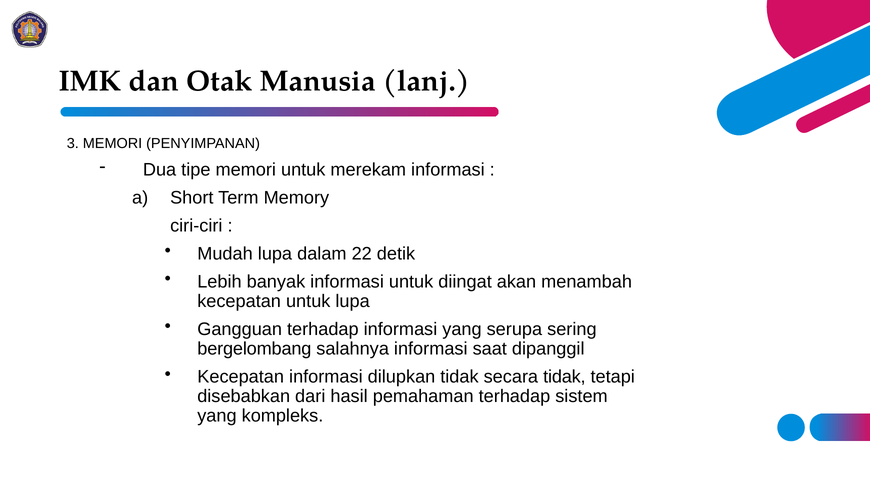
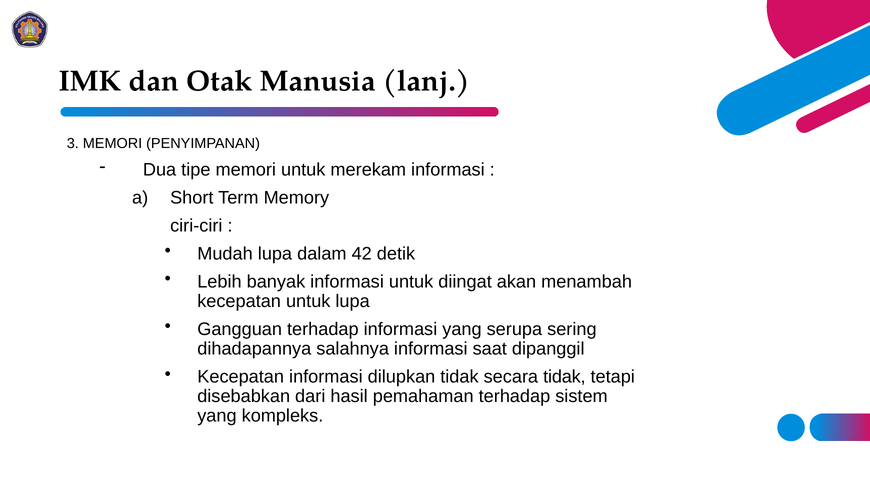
22: 22 -> 42
bergelombang: bergelombang -> dihadapannya
